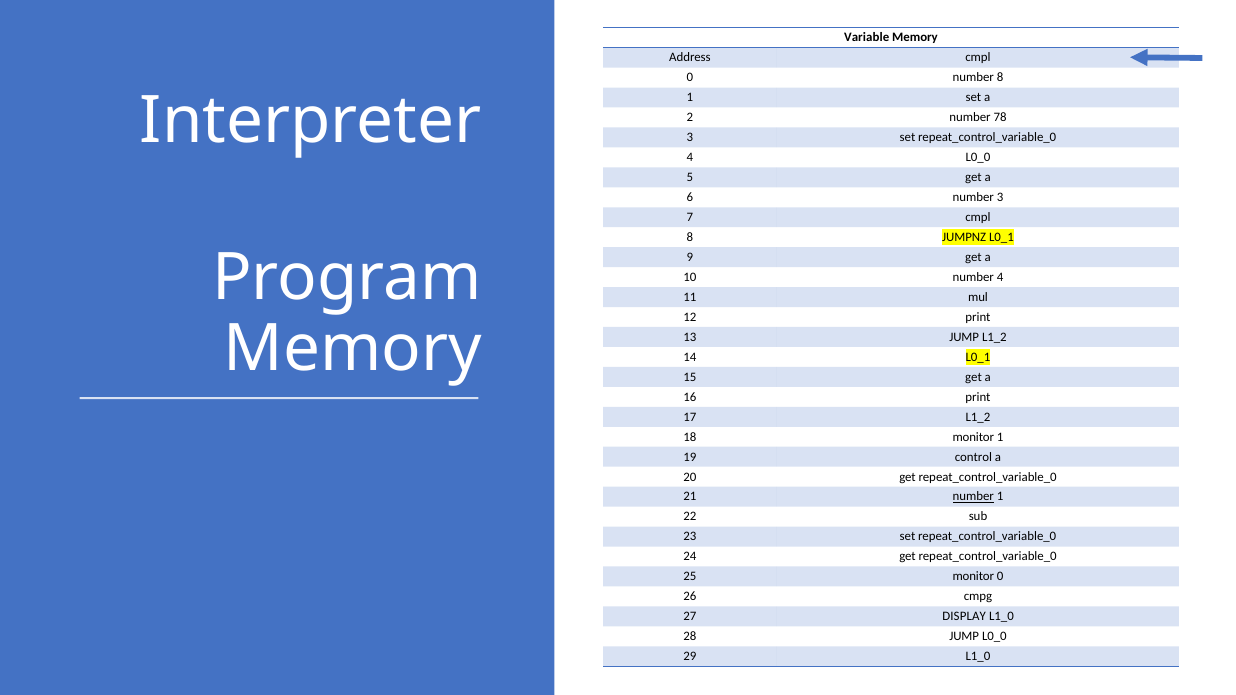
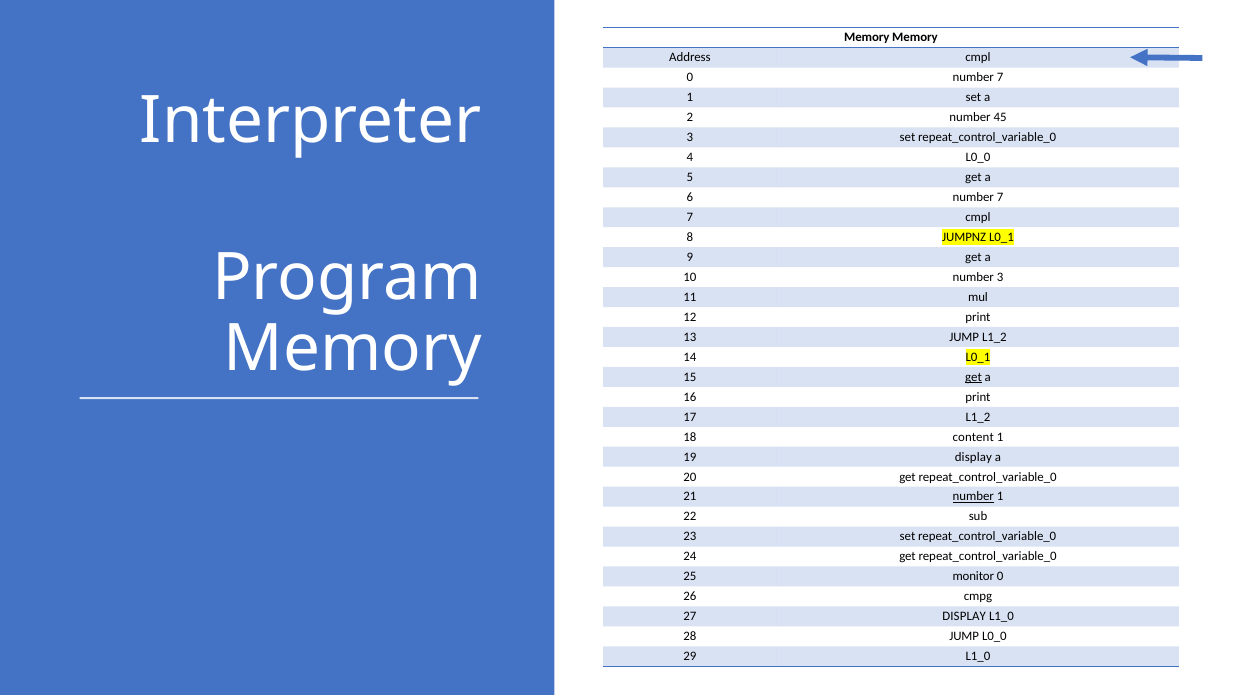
Variable at (867, 38): Variable -> Memory
0 number 8: 8 -> 7
78: 78 -> 45
6 number 3: 3 -> 7
number 4: 4 -> 3
get at (974, 377) underline: none -> present
18 monitor: monitor -> content
19 control: control -> display
